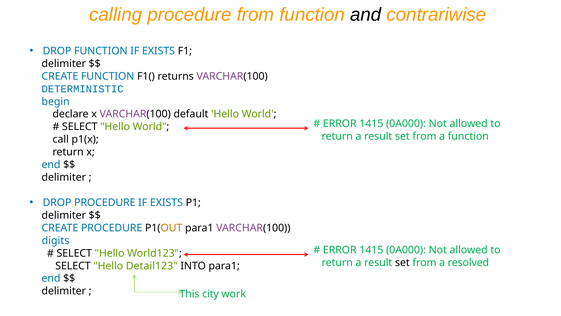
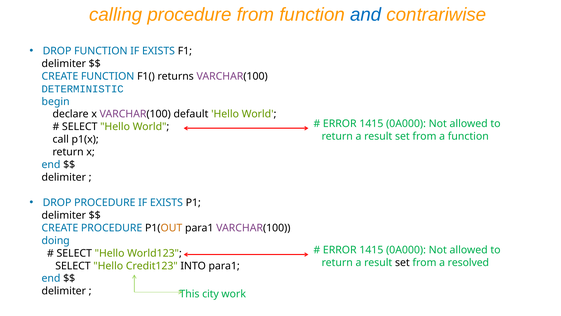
and colour: black -> blue
digits: digits -> doing
Detail123: Detail123 -> Credit123
